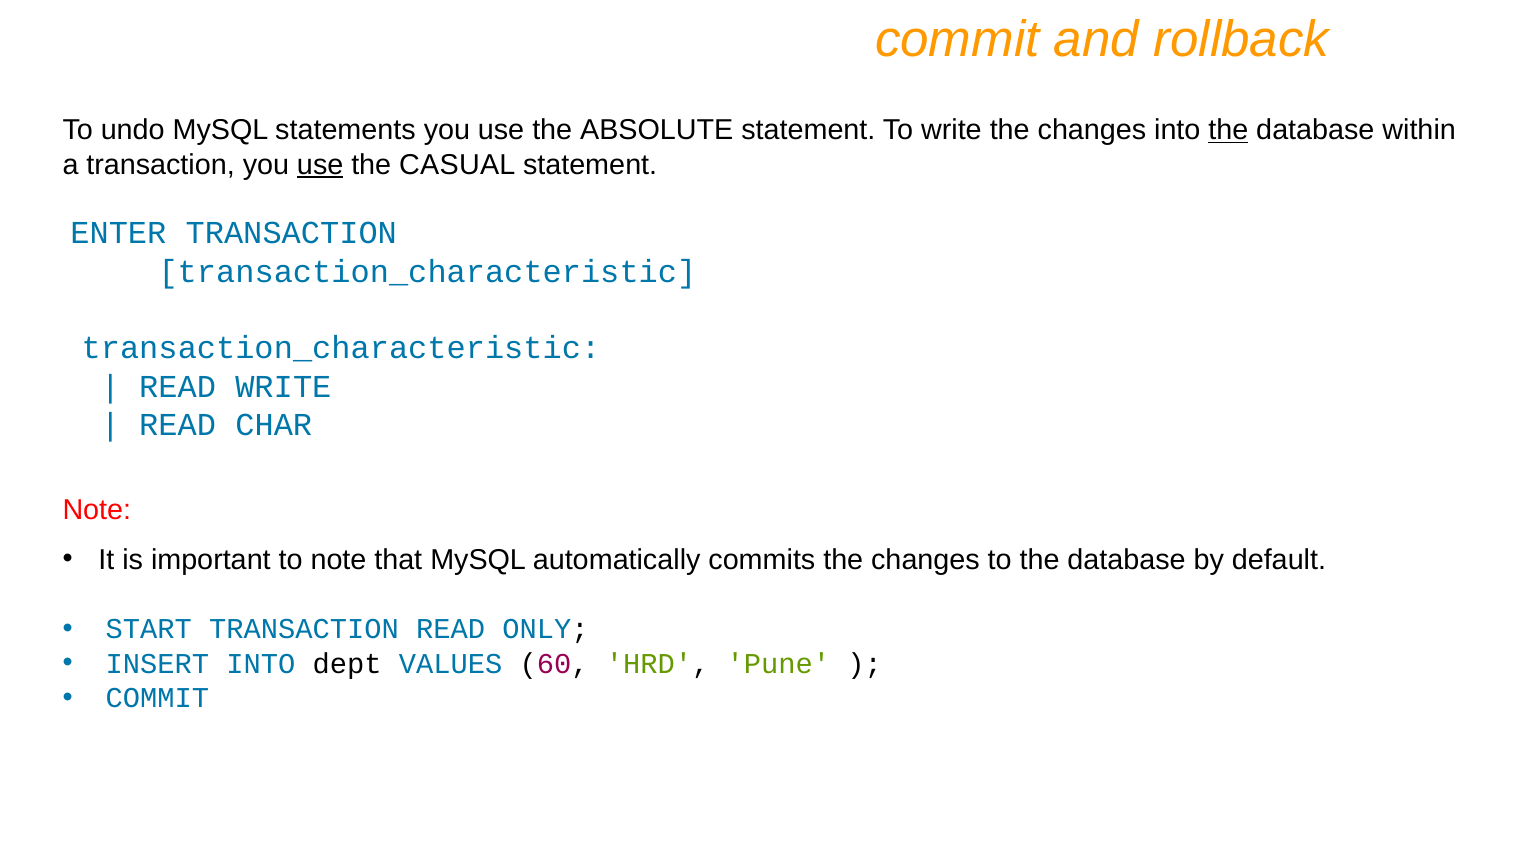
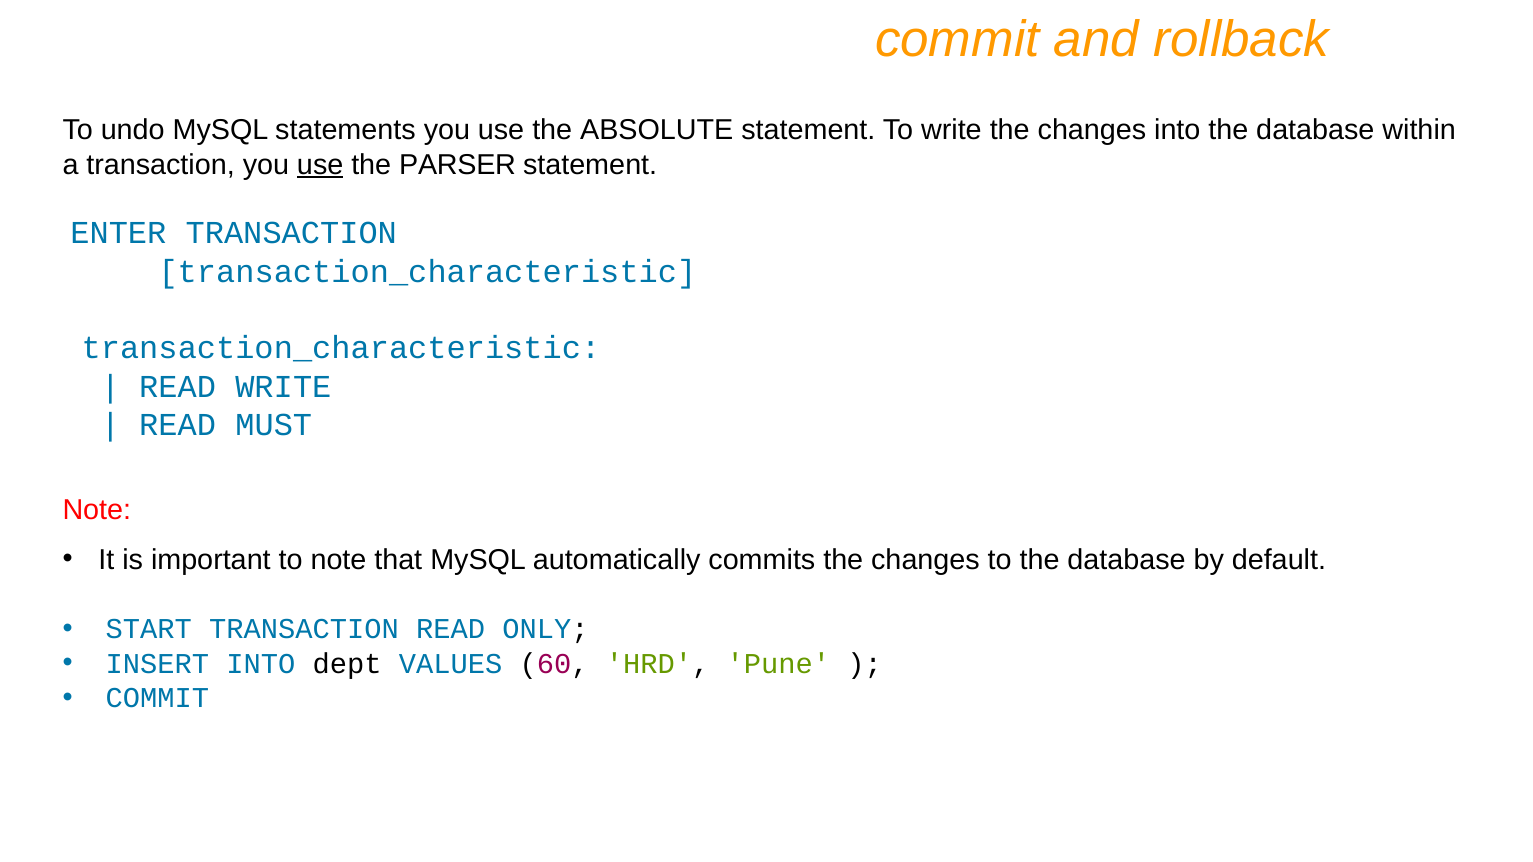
the at (1228, 130) underline: present -> none
CASUAL: CASUAL -> PARSER
CHAR: CHAR -> MUST
